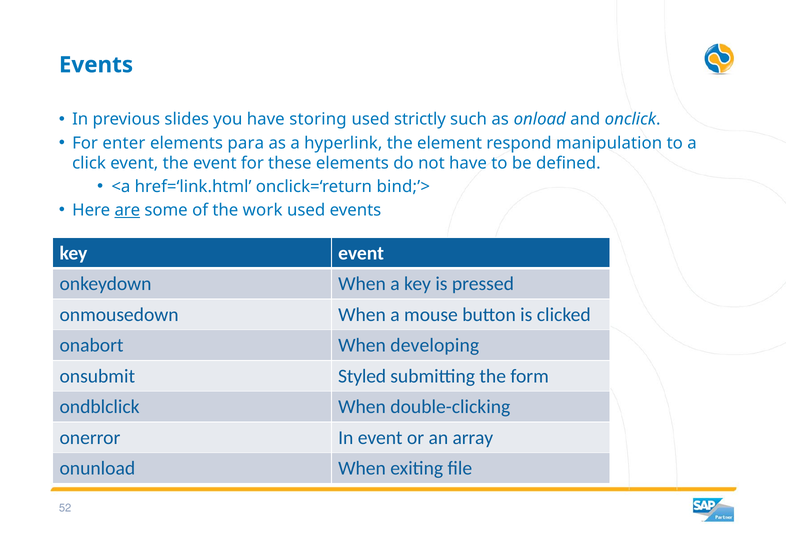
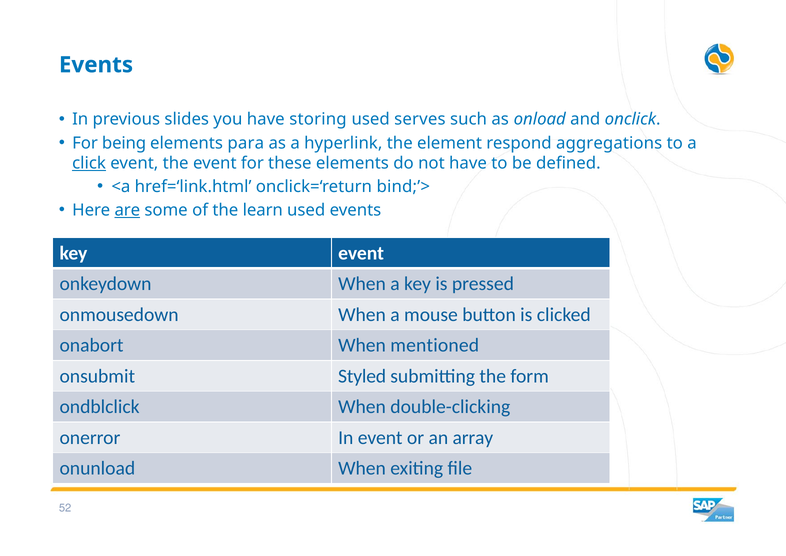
strictly: strictly -> serves
enter: enter -> being
manipulation: manipulation -> aggregations
click underline: none -> present
work: work -> learn
developing: developing -> mentioned
